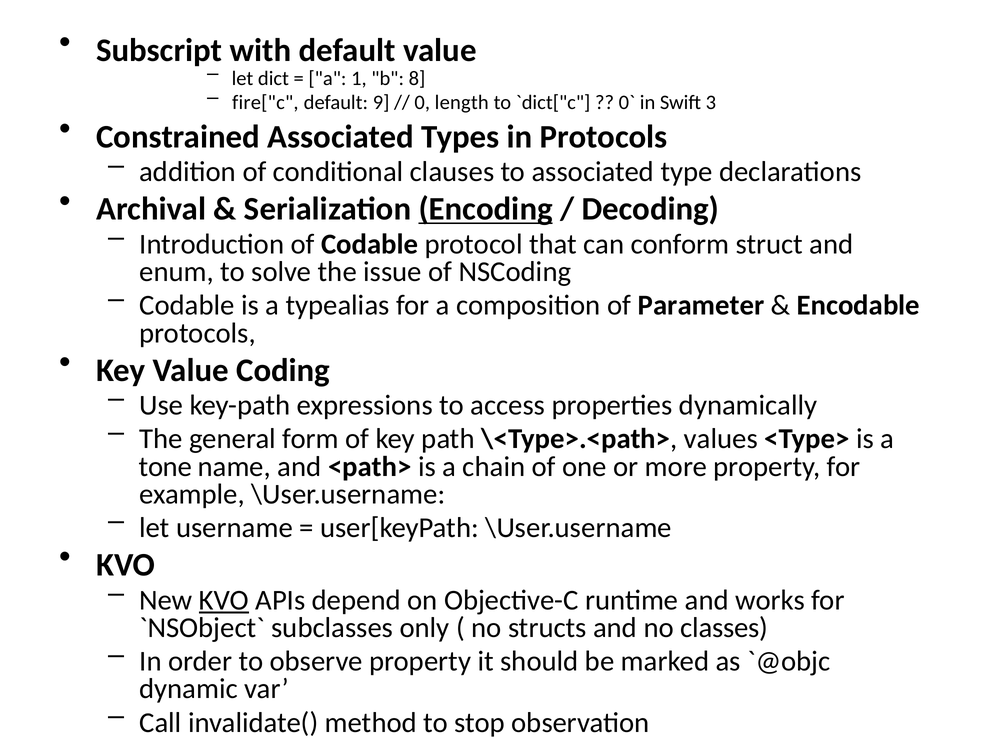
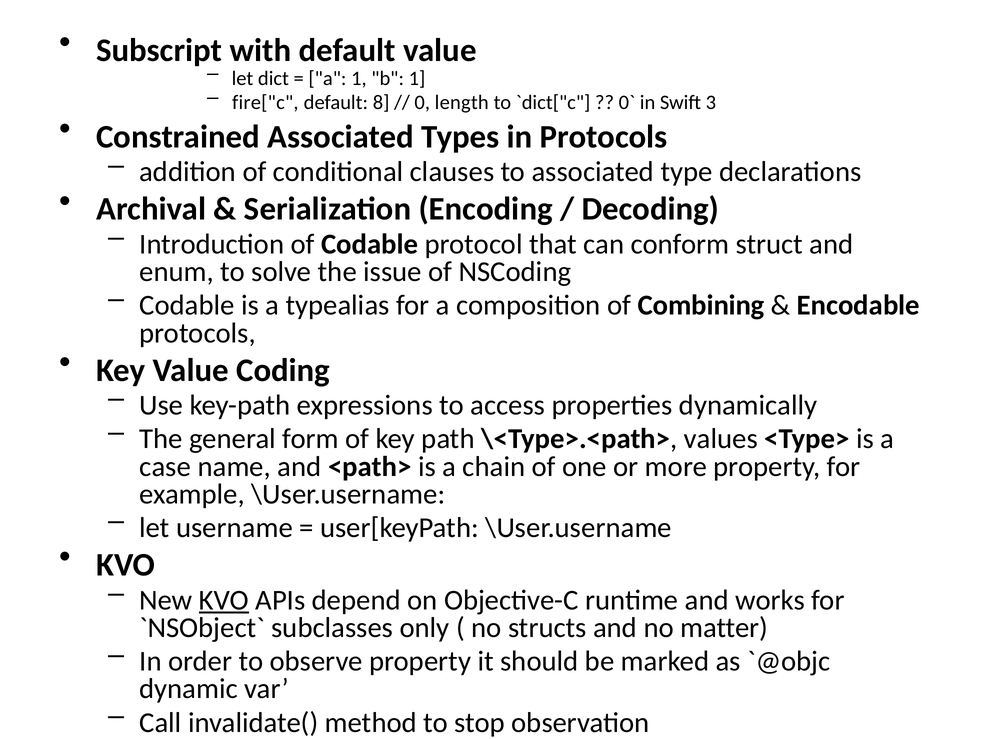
b 8: 8 -> 1
9: 9 -> 8
Encoding underline: present -> none
Parameter: Parameter -> Combining
tone: tone -> case
classes: classes -> matter
